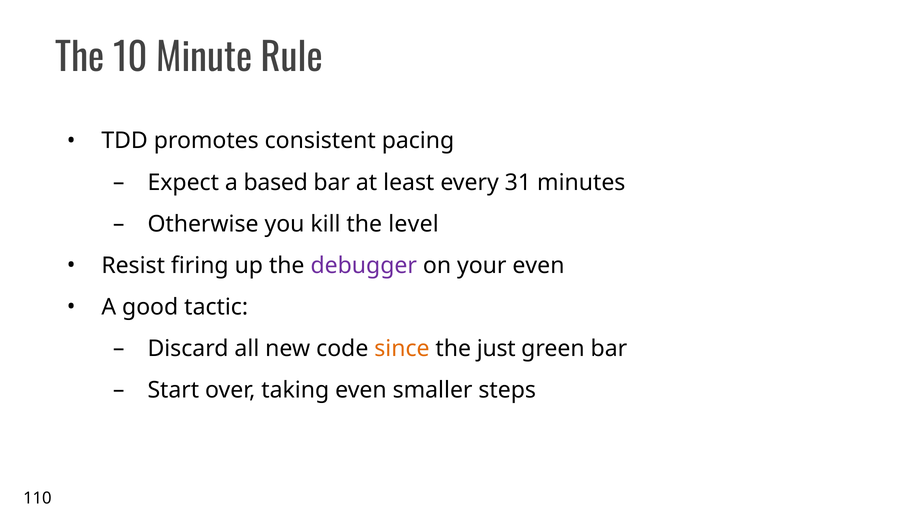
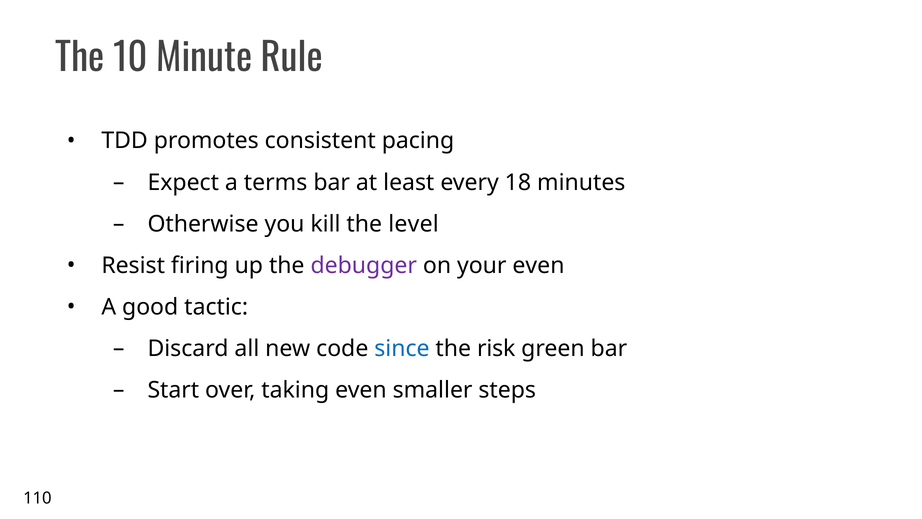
based: based -> terms
31: 31 -> 18
since colour: orange -> blue
just: just -> risk
